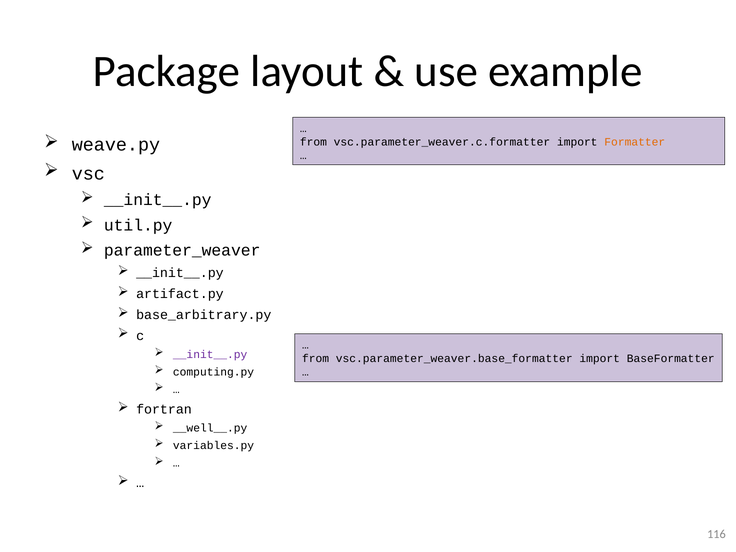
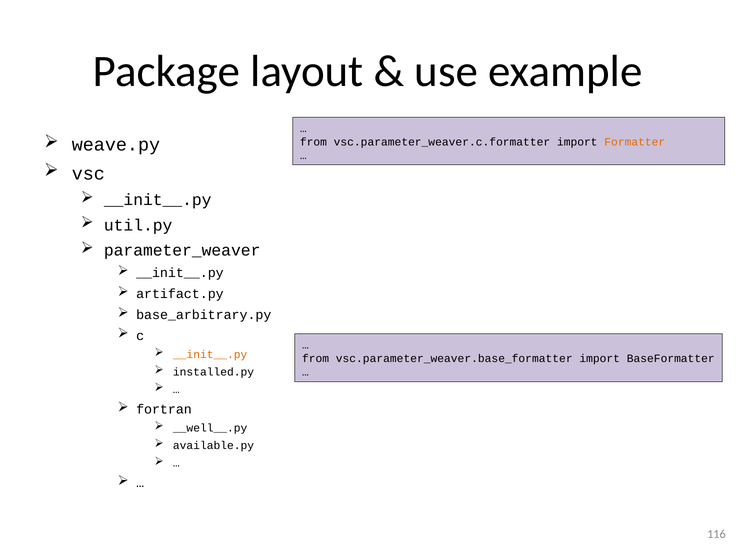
__init__.py at (210, 354) colour: purple -> orange
computing.py: computing.py -> installed.py
variables.py: variables.py -> available.py
